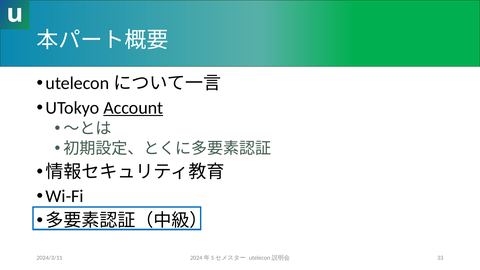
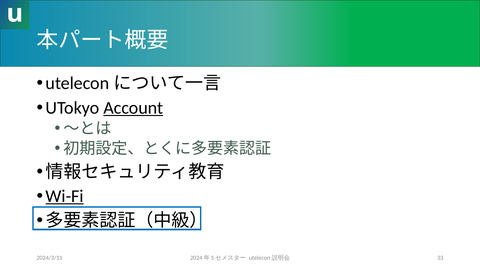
Wi-Fi underline: none -> present
